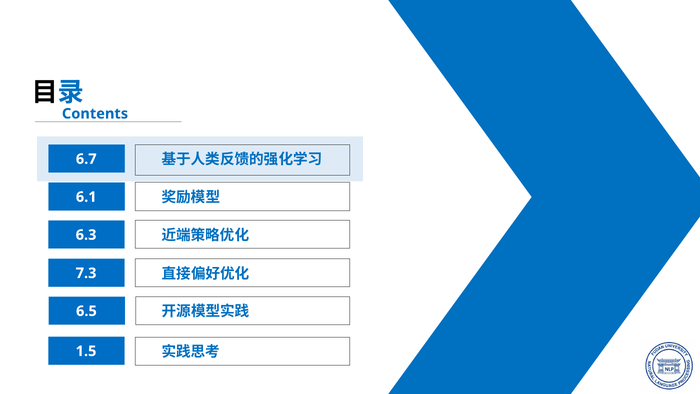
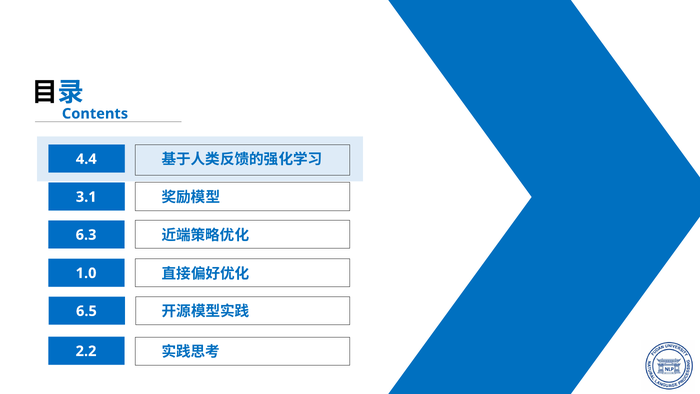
6.7: 6.7 -> 4.4
6.1: 6.1 -> 3.1
7.3: 7.3 -> 1.0
1.5: 1.5 -> 2.2
